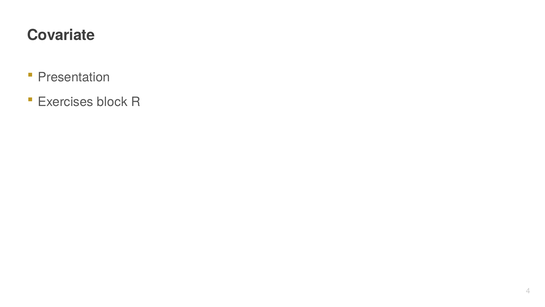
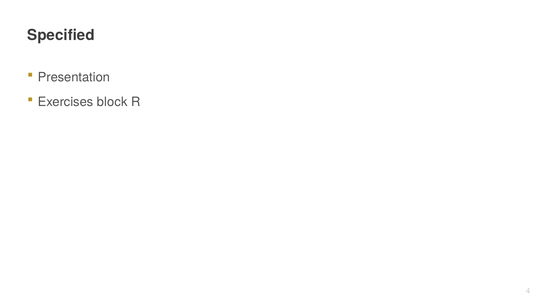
Covariate: Covariate -> Specified
